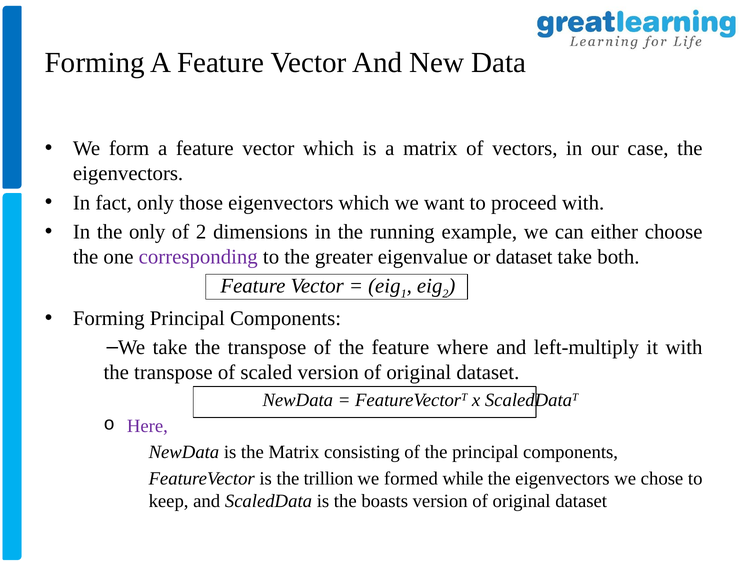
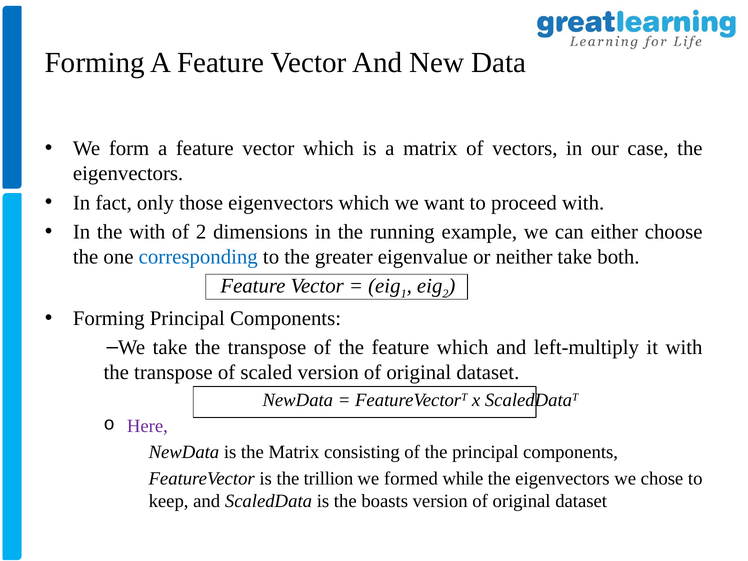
the only: only -> with
corresponding colour: purple -> blue
or dataset: dataset -> neither
feature where: where -> which
